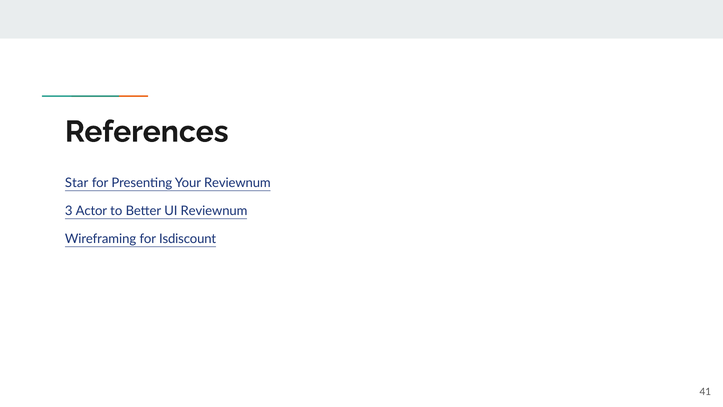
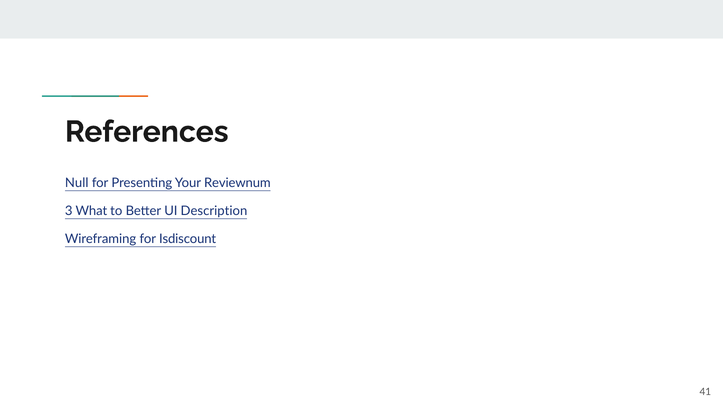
Star: Star -> Null
Actor: Actor -> What
UI Reviewnum: Reviewnum -> Description
